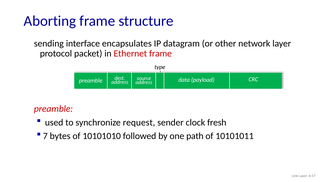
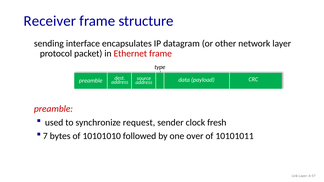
Aborting: Aborting -> Receiver
path: path -> over
